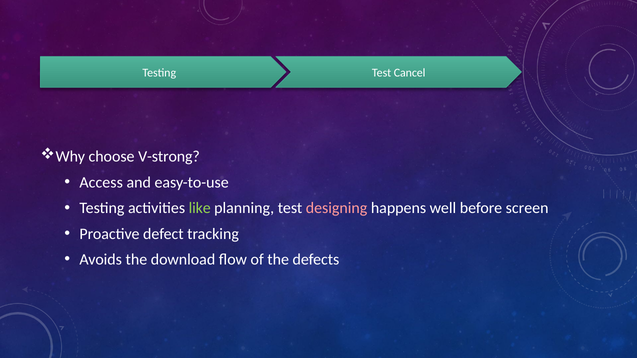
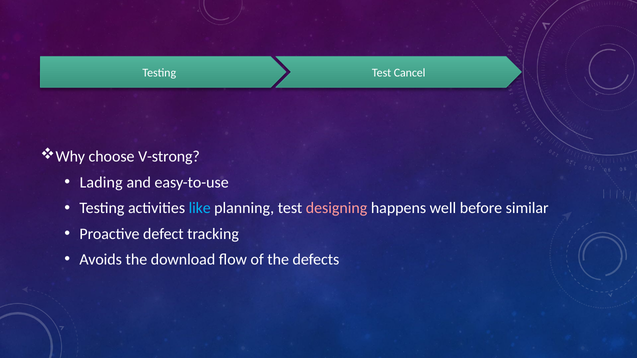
Access: Access -> Lading
like colour: light green -> light blue
screen: screen -> similar
